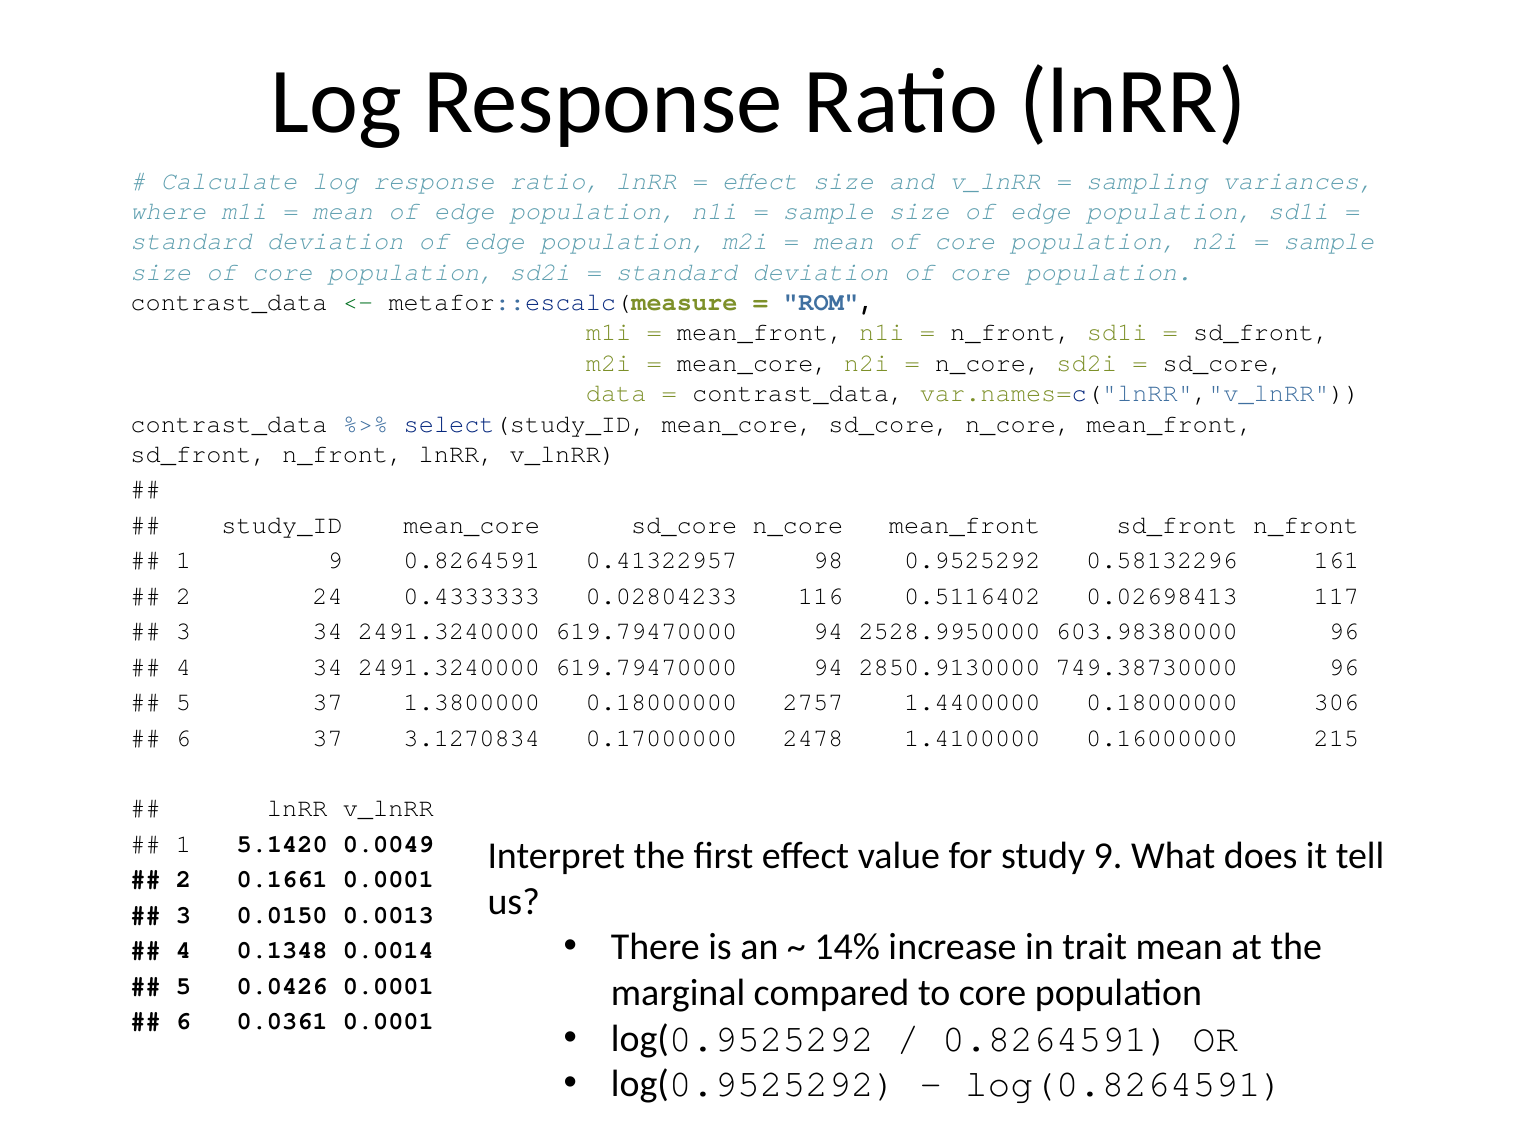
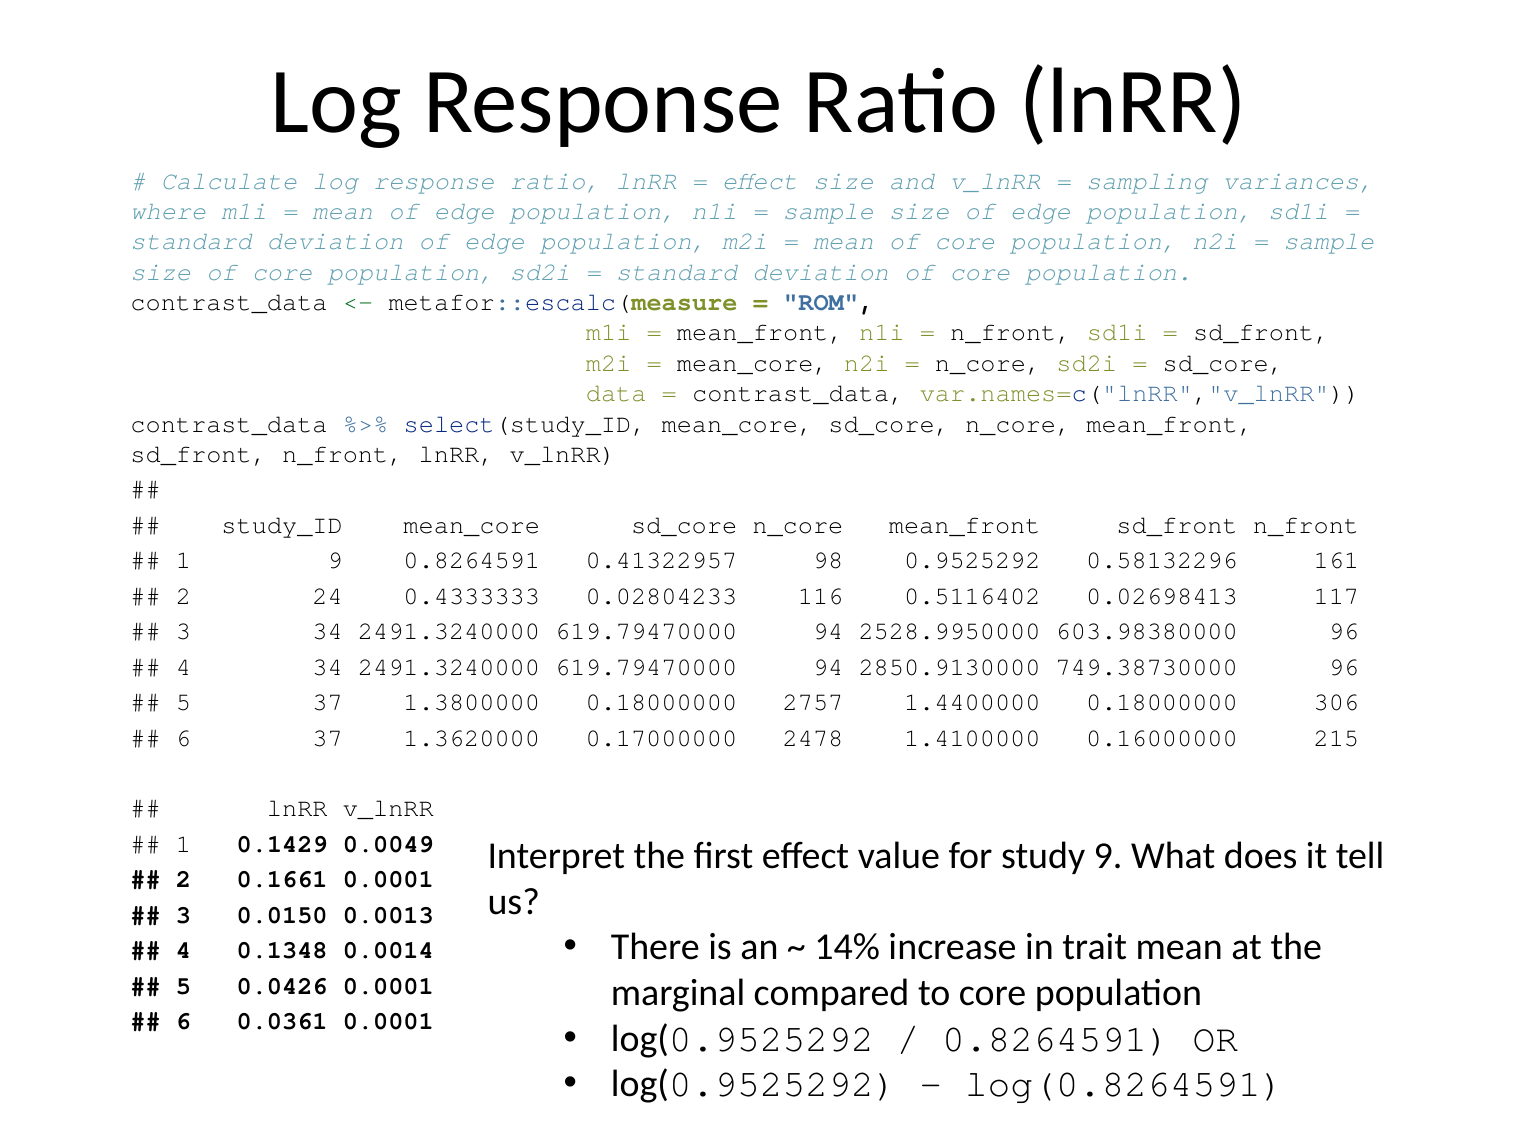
3.1270834: 3.1270834 -> 1.3620000
5.1420: 5.1420 -> 0.1429
